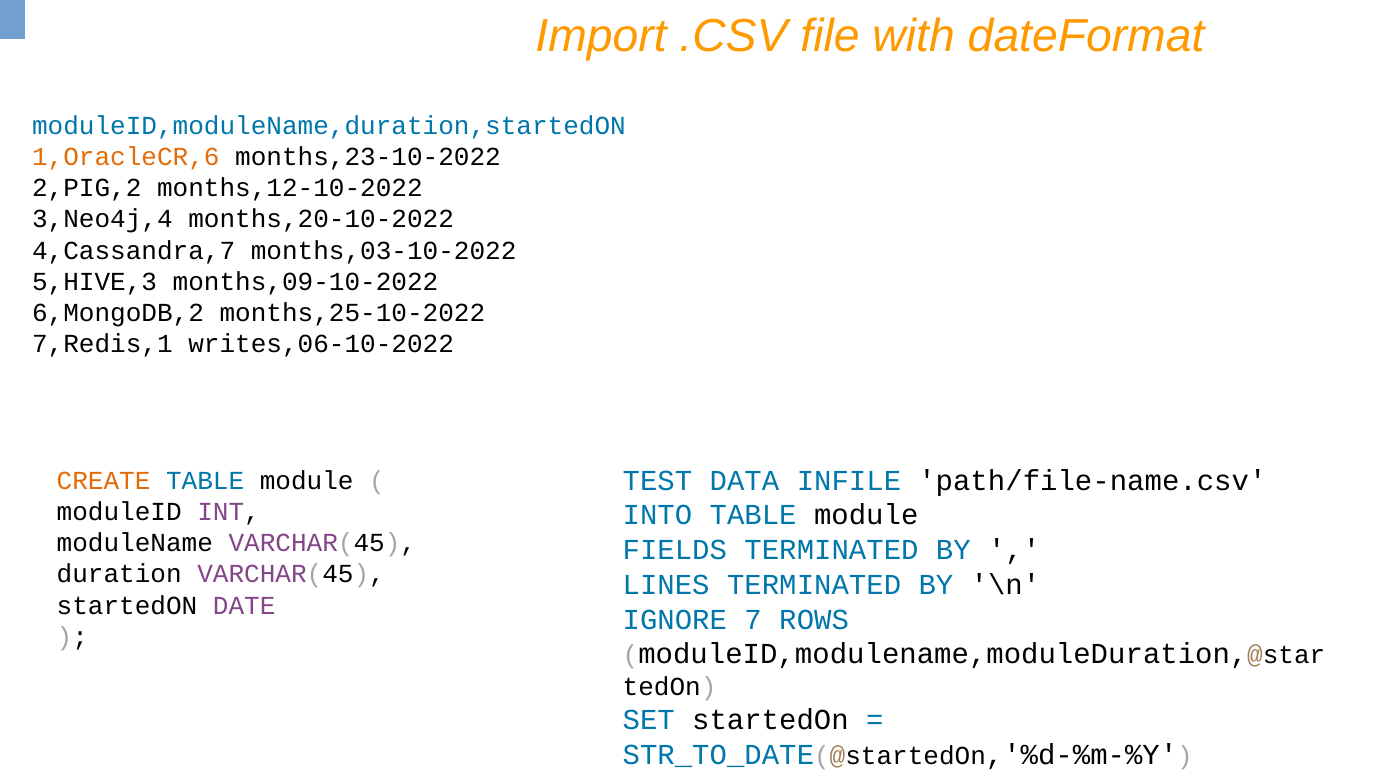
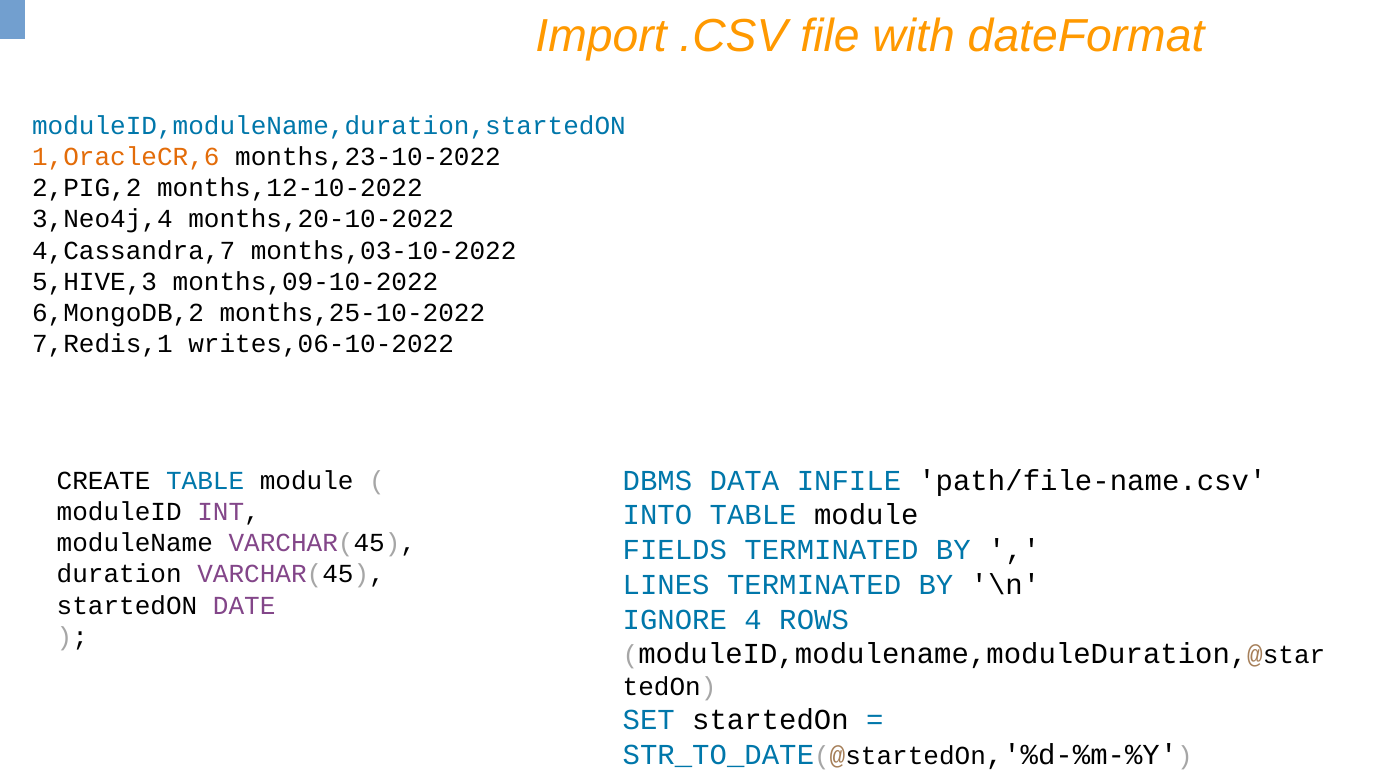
TEST: TEST -> DBMS
CREATE colour: orange -> black
7: 7 -> 4
